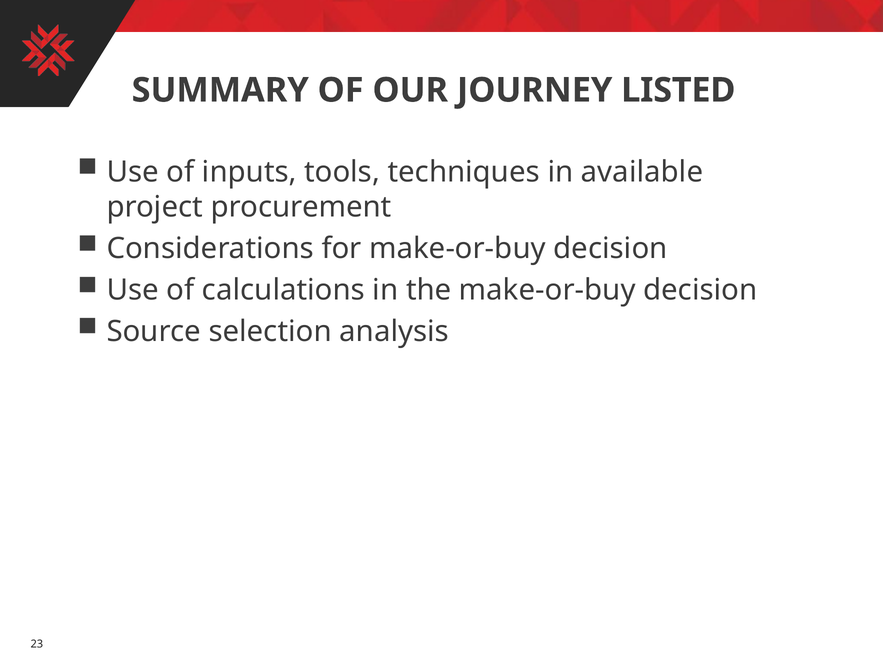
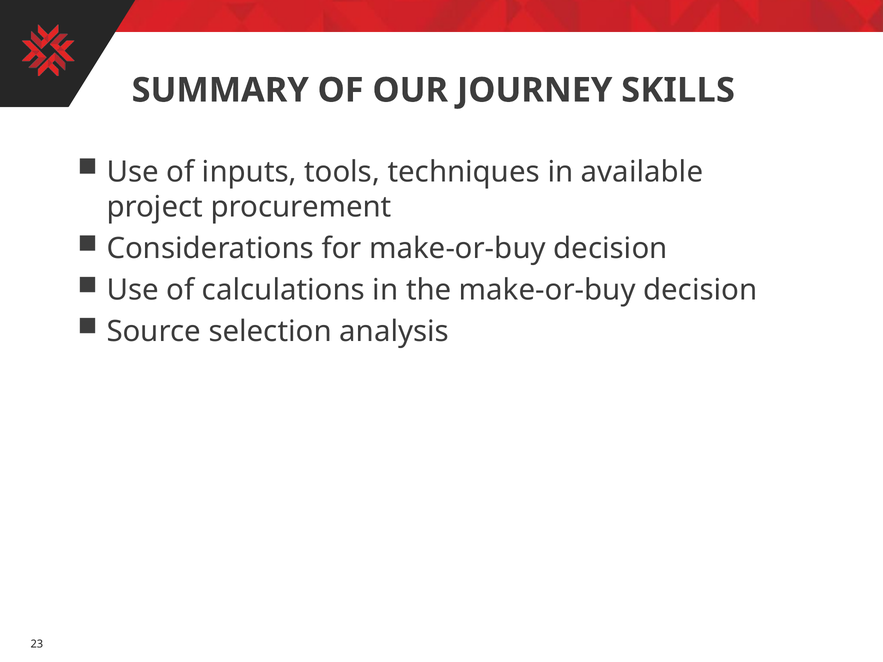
LISTED: LISTED -> SKILLS
